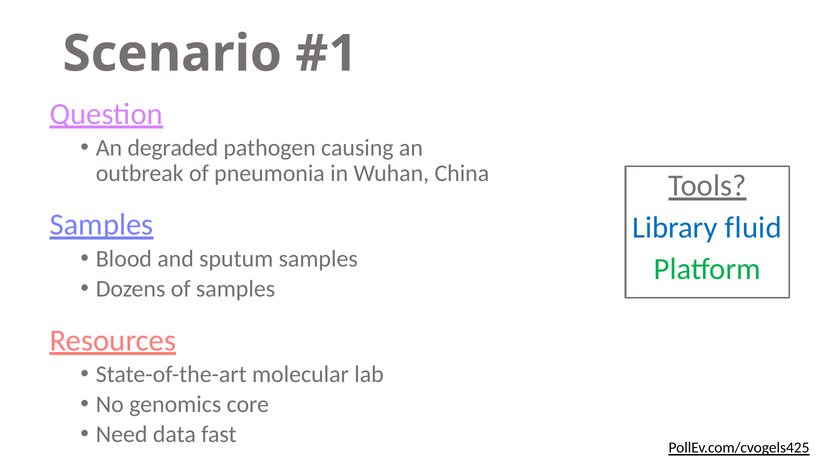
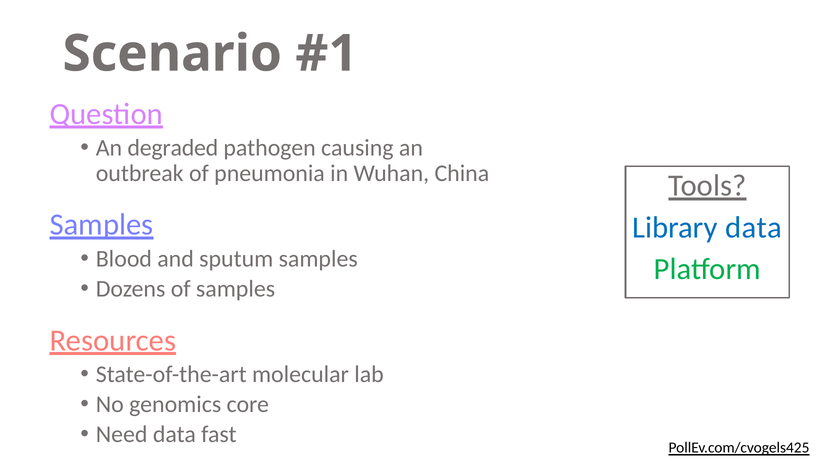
Library fluid: fluid -> data
